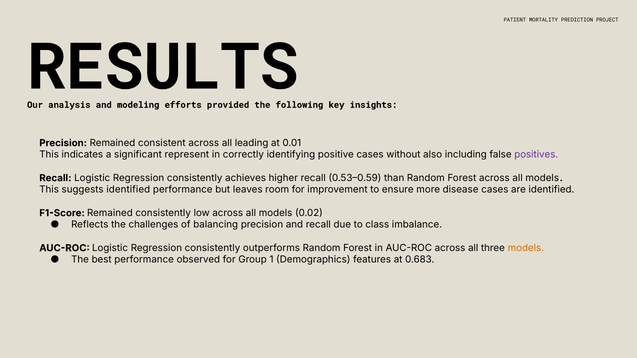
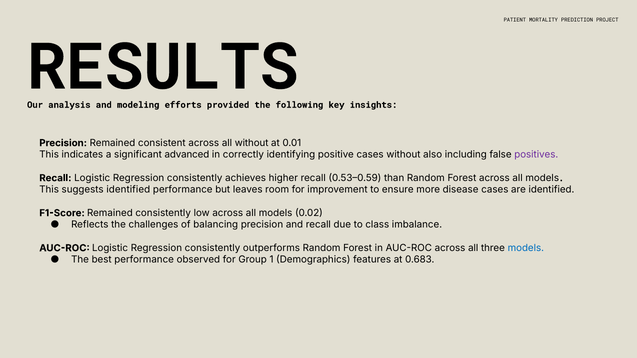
all leading: leading -> without
represent: represent -> advanced
models at (526, 248) colour: orange -> blue
